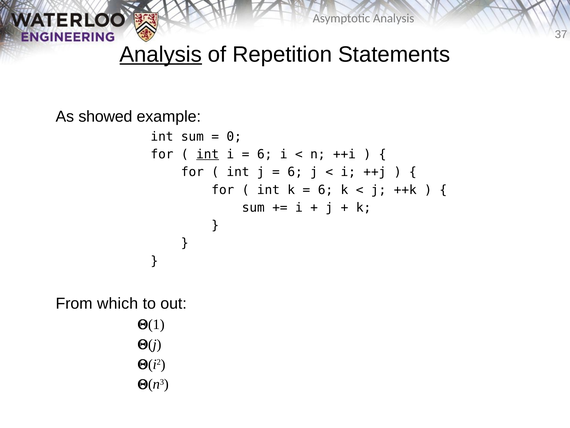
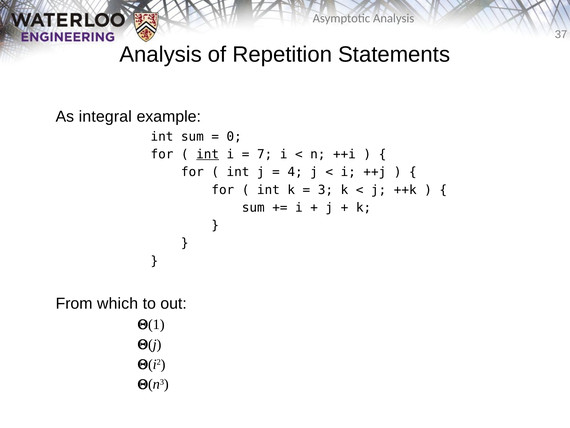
Analysis at (161, 54) underline: present -> none
showed: showed -> integral
6 at (265, 154): 6 -> 7
6 at (295, 172): 6 -> 4
6 at (325, 190): 6 -> 3
